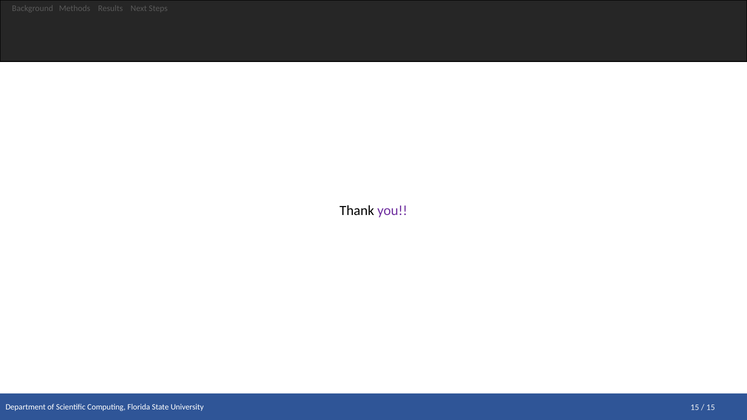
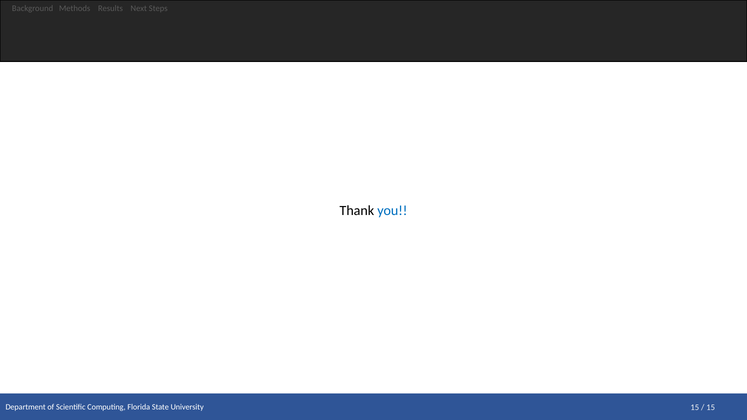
you colour: purple -> blue
